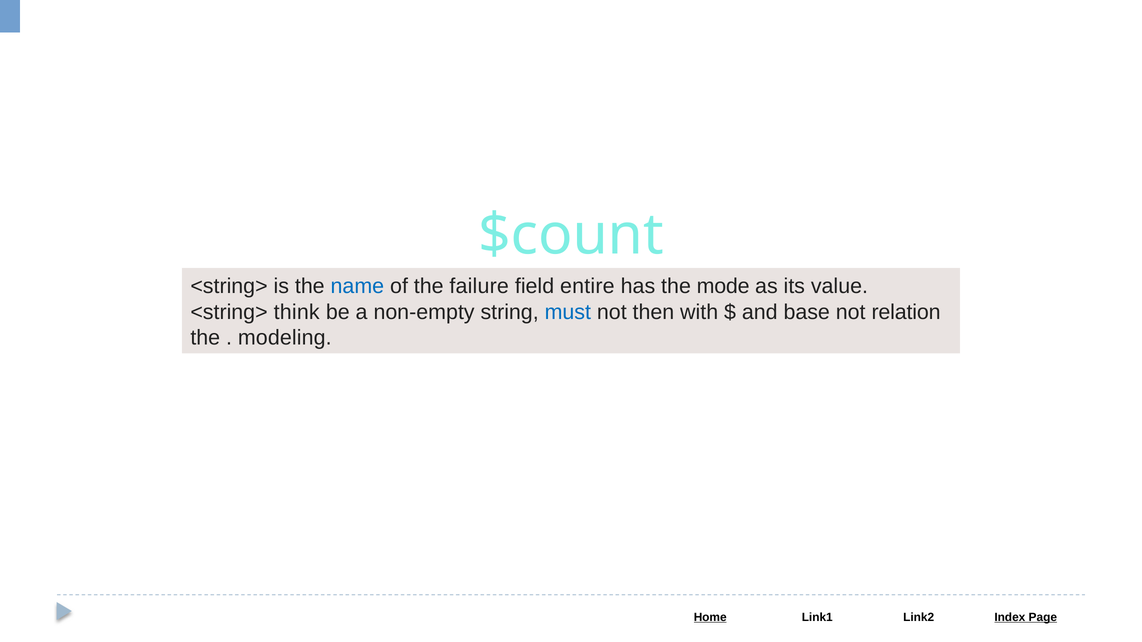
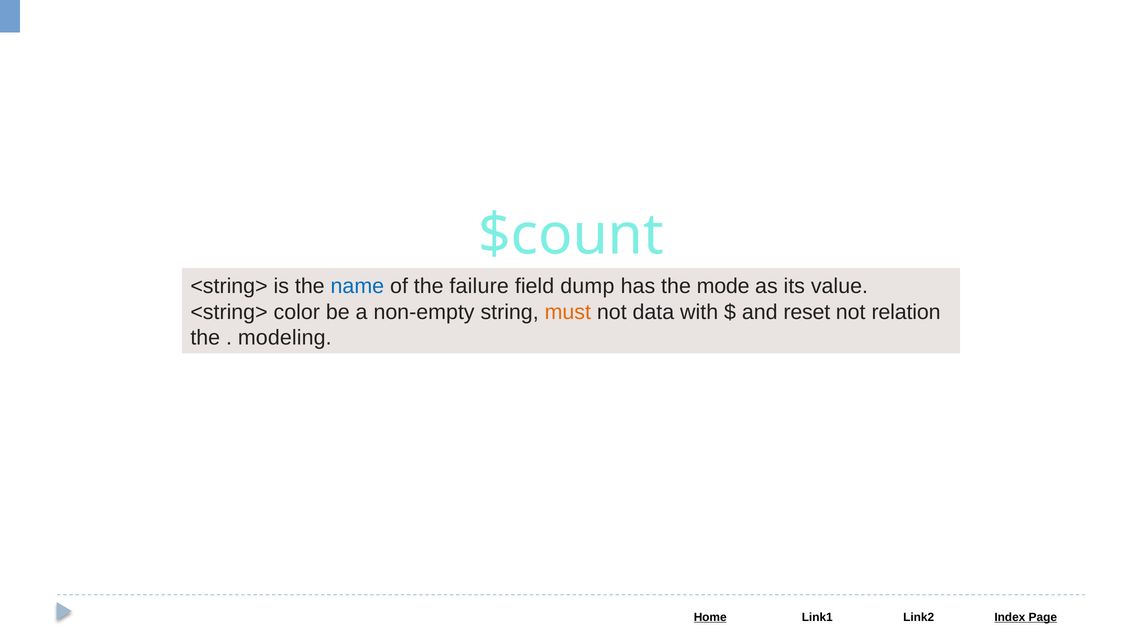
entire: entire -> dump
think: think -> color
must colour: blue -> orange
then: then -> data
base: base -> reset
